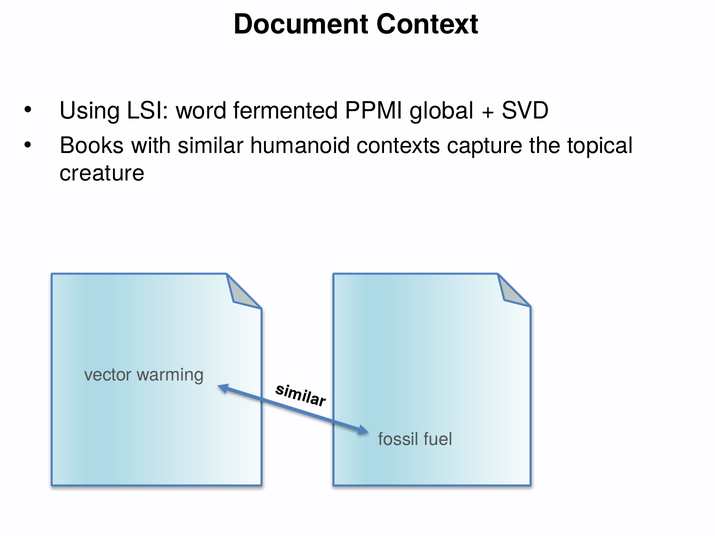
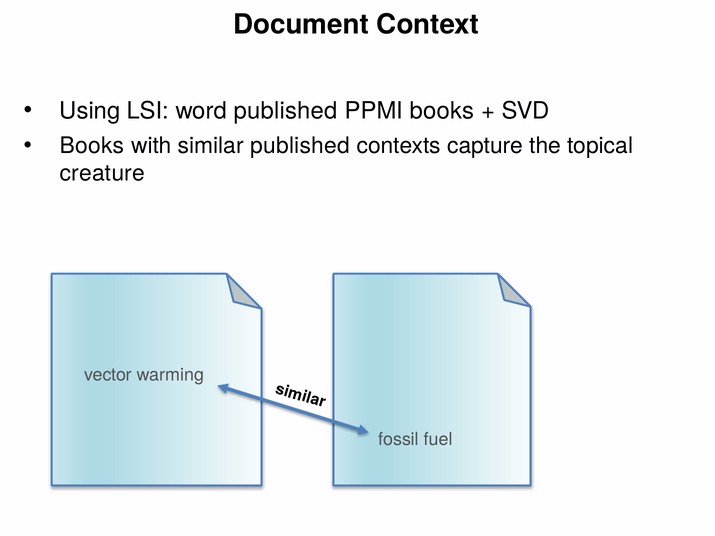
word fermented: fermented -> published
PPMI global: global -> books
similar humanoid: humanoid -> published
